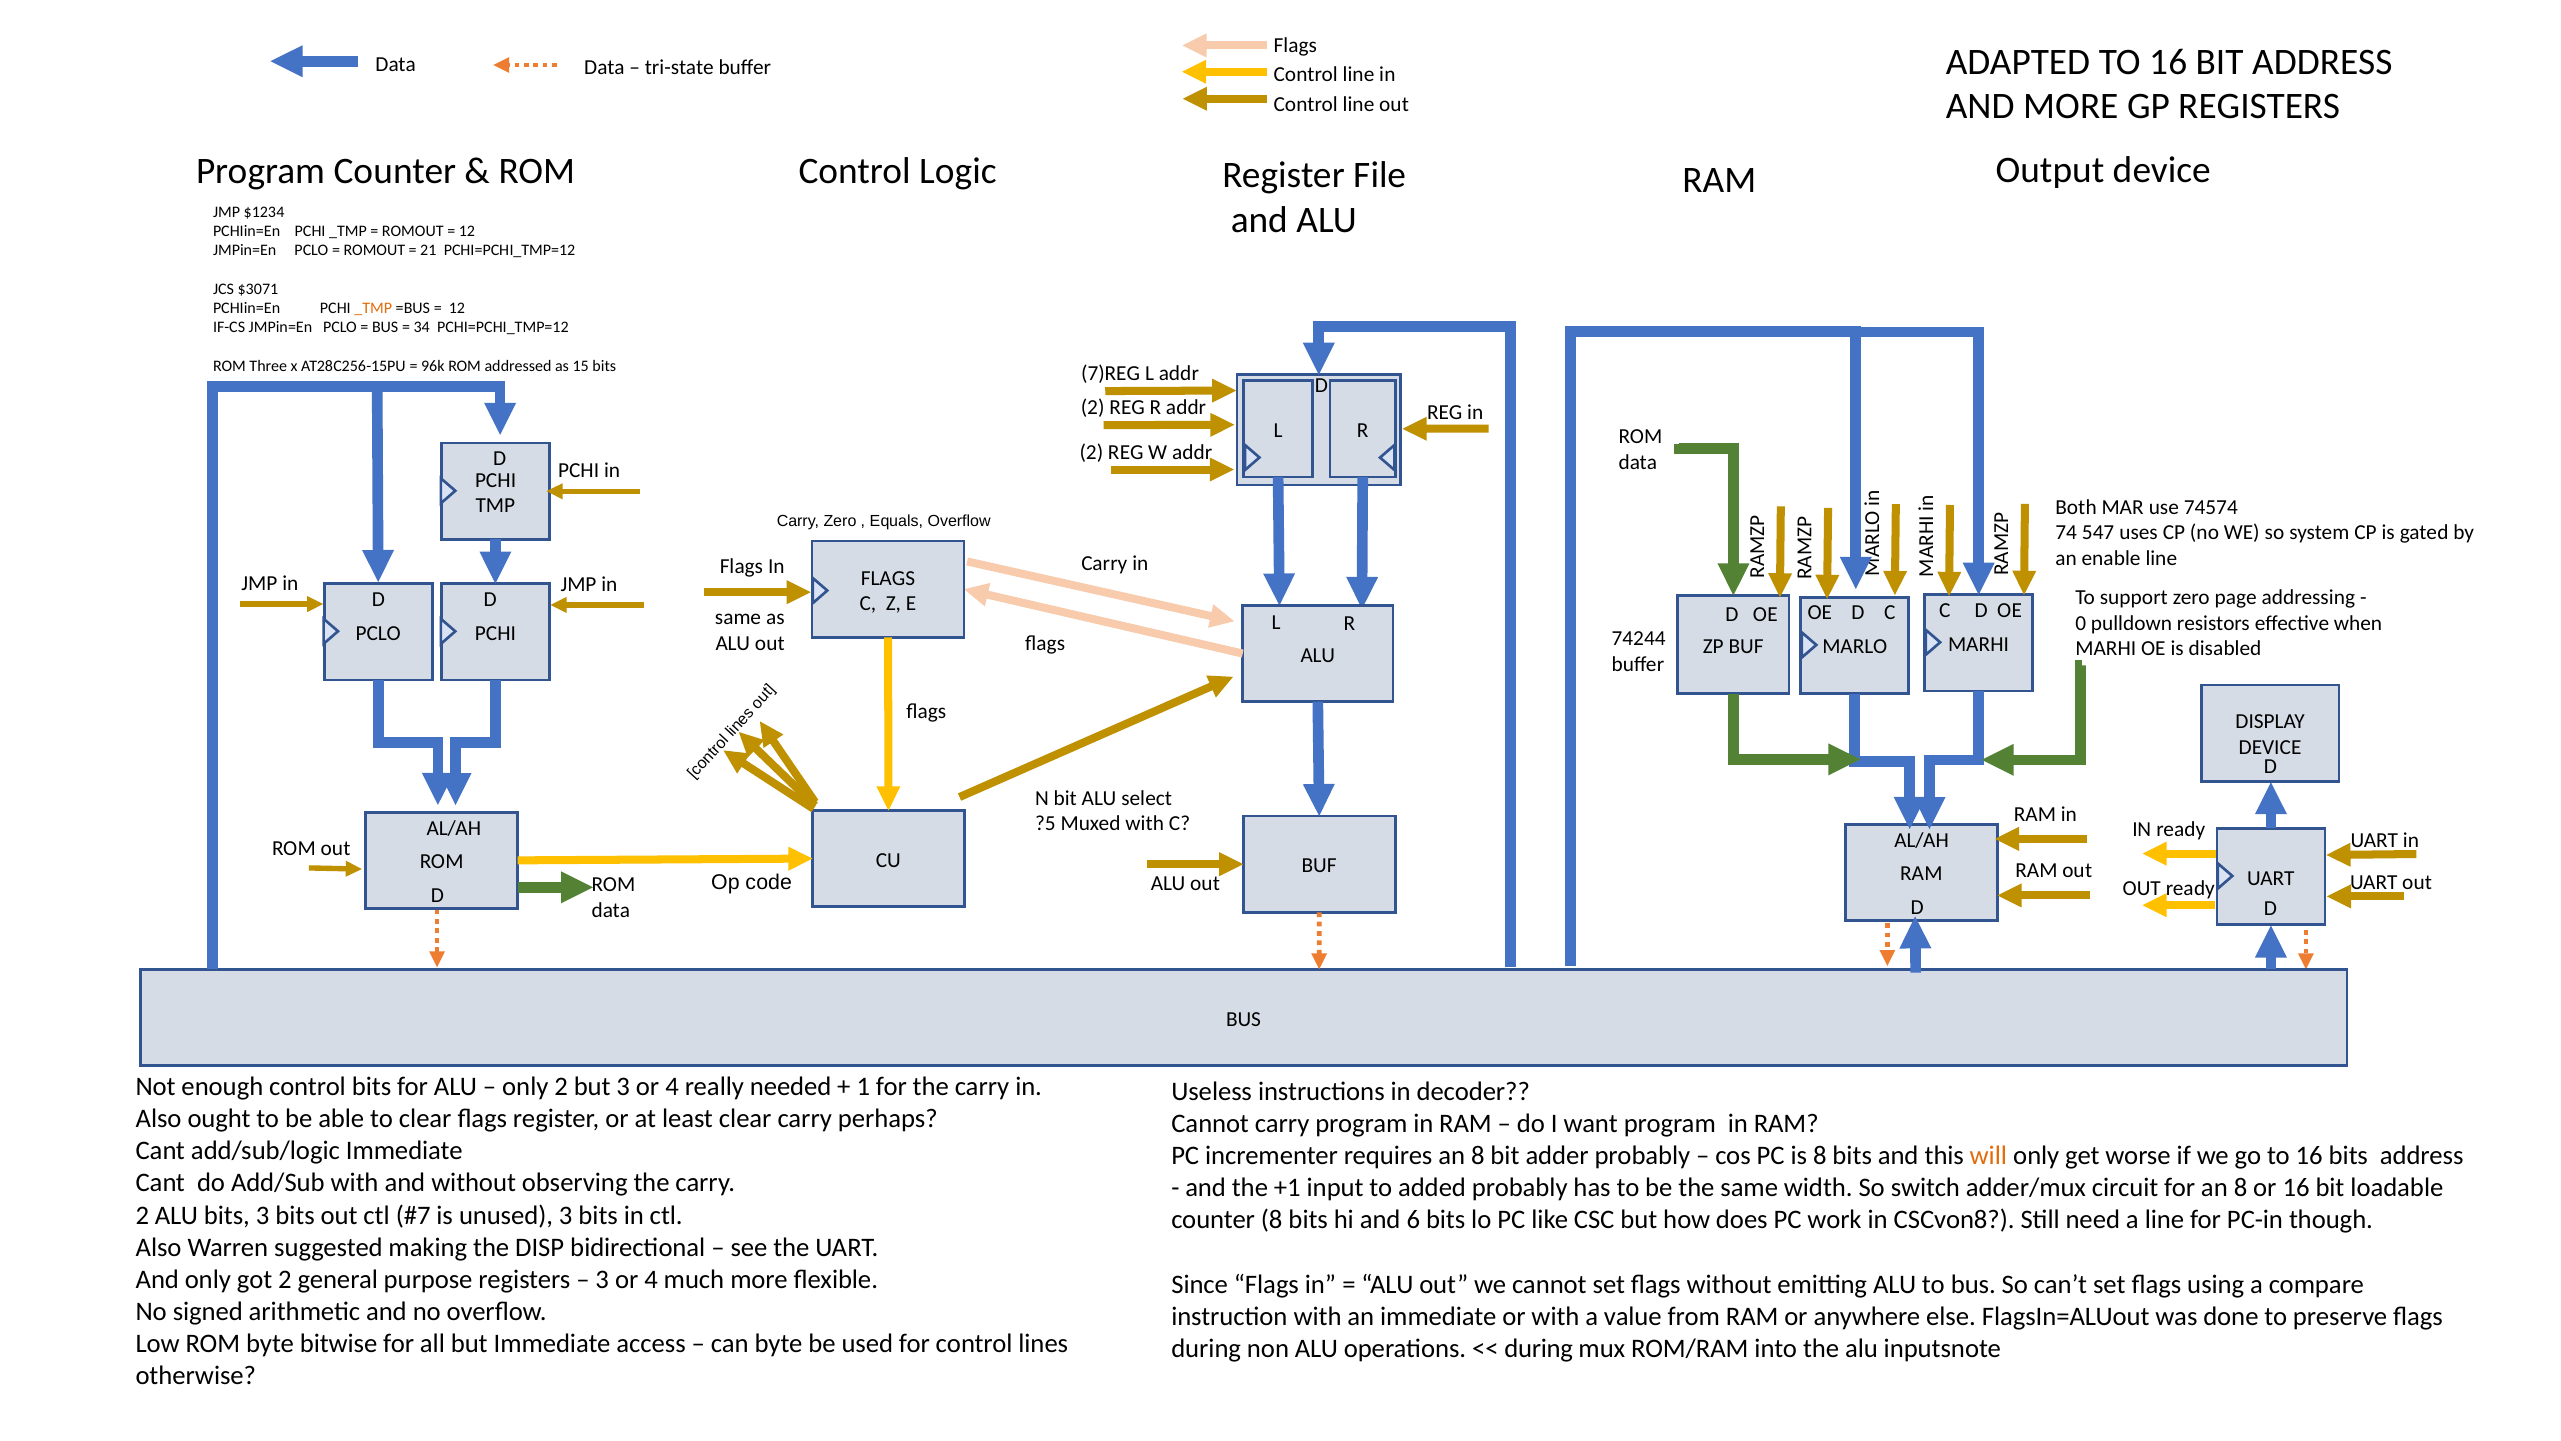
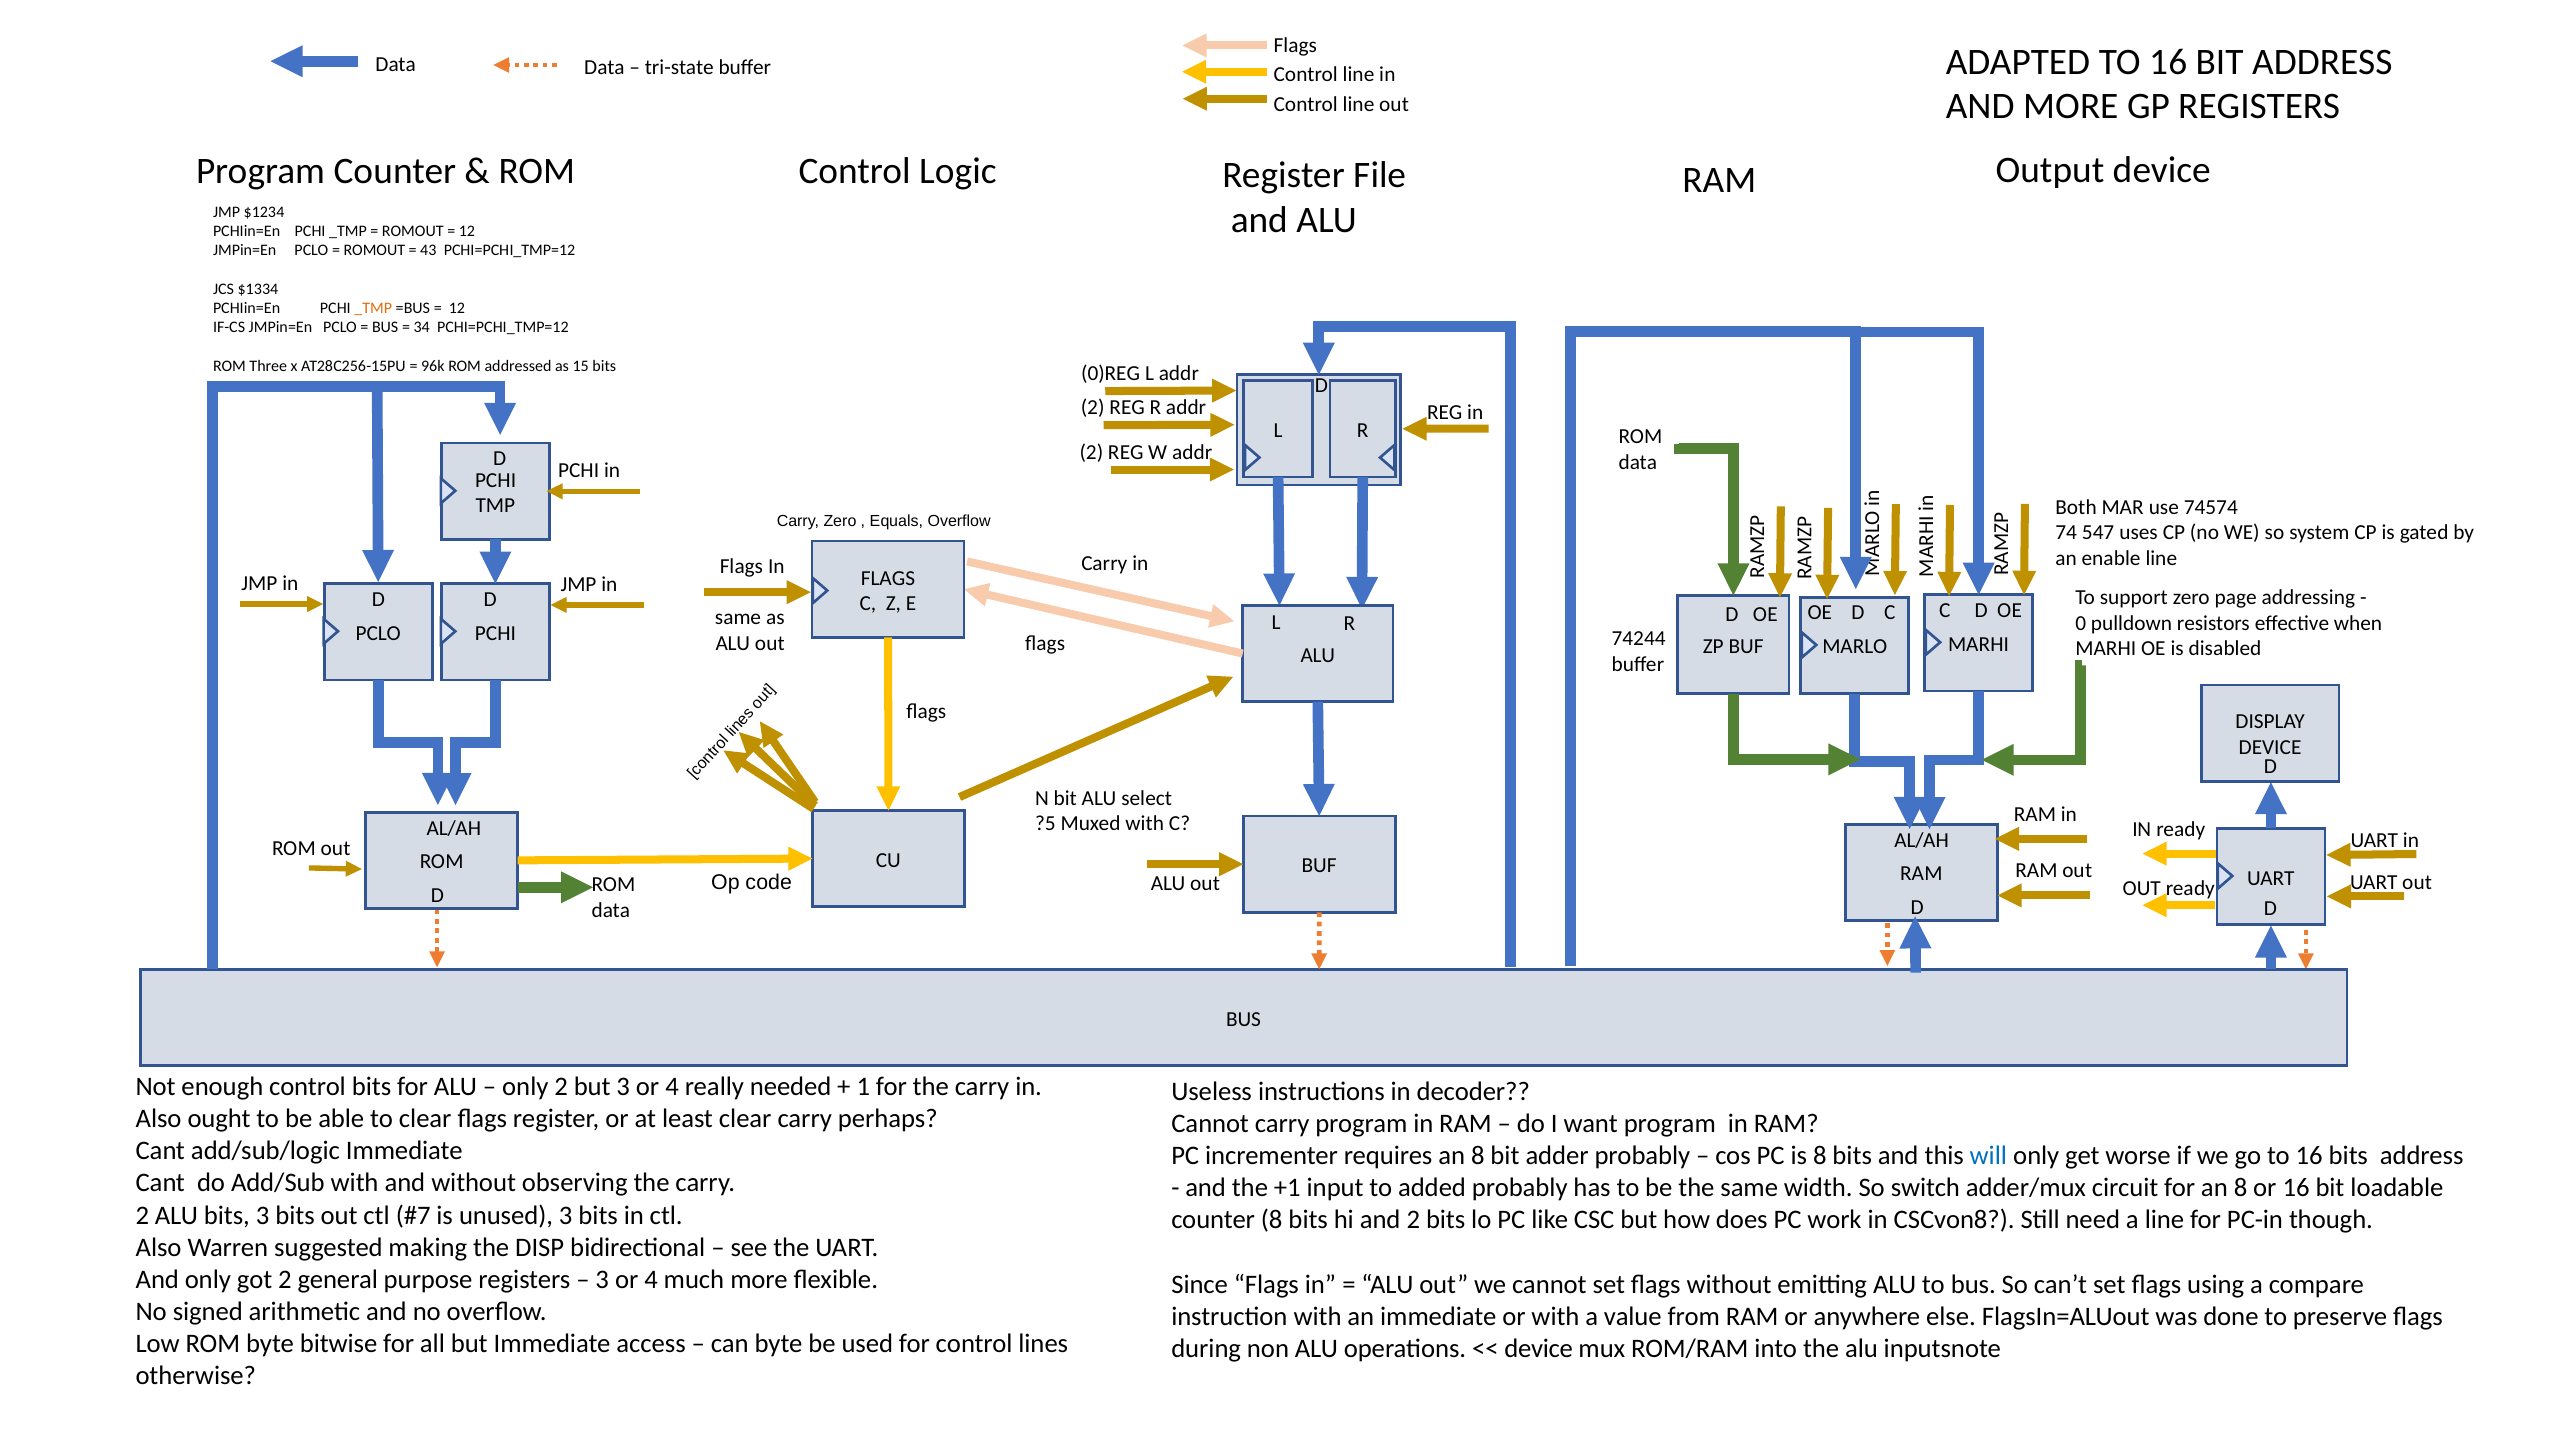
21: 21 -> 43
$3071: $3071 -> $1334
7)REG: 7)REG -> 0)REG
will colour: orange -> blue
and 6: 6 -> 2
during at (1539, 1348): during -> device
